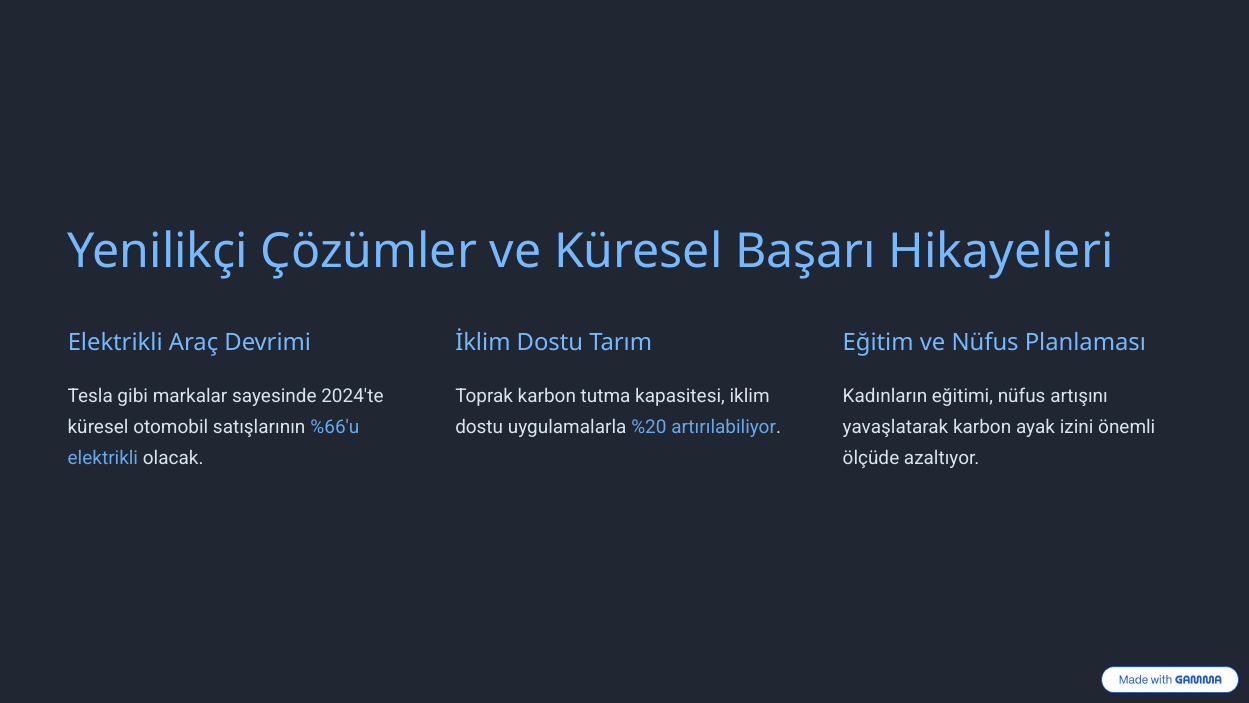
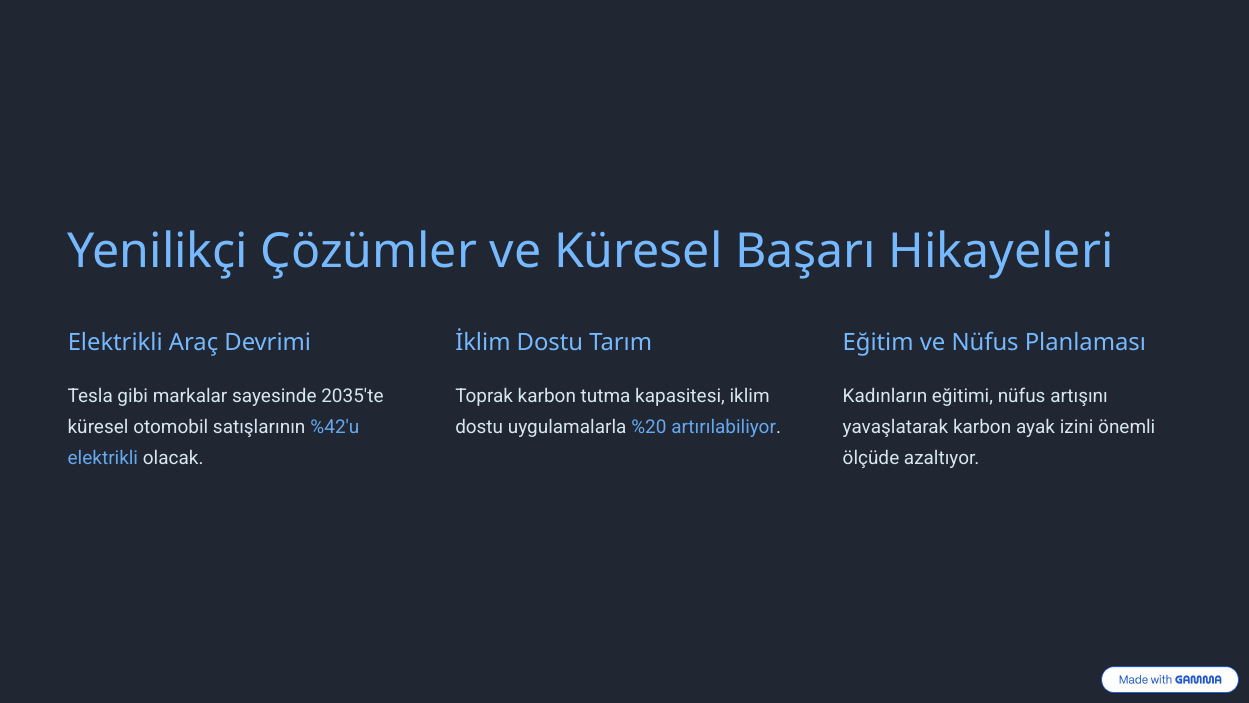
2024'te: 2024'te -> 2035'te
%66'u: %66'u -> %42'u
